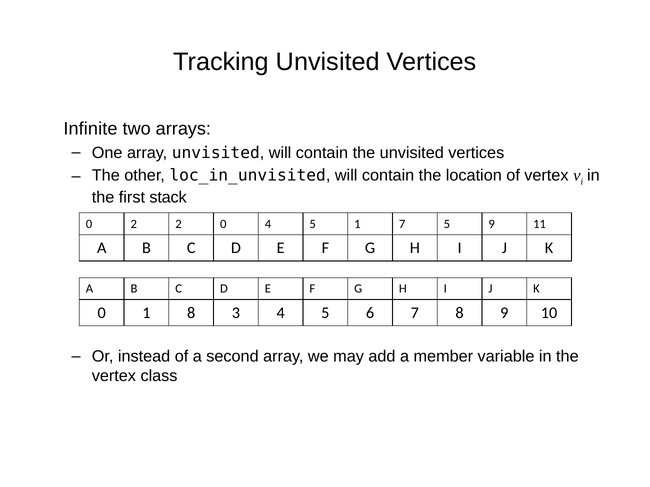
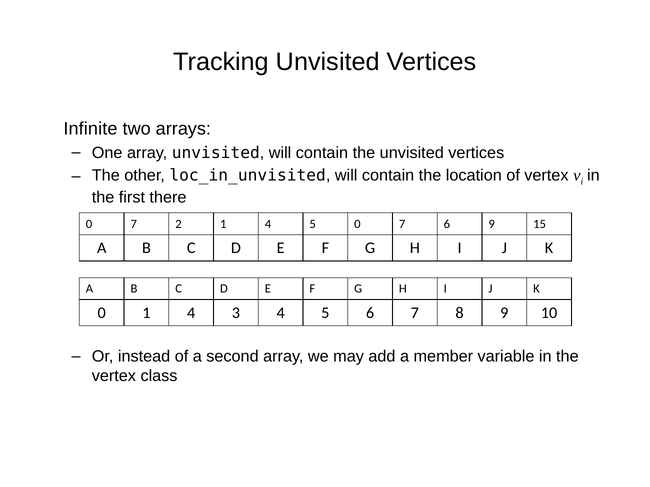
stack: stack -> there
2 at (134, 224): 2 -> 7
2 0: 0 -> 1
5 1: 1 -> 0
7 5: 5 -> 6
11: 11 -> 15
0 1 8: 8 -> 4
